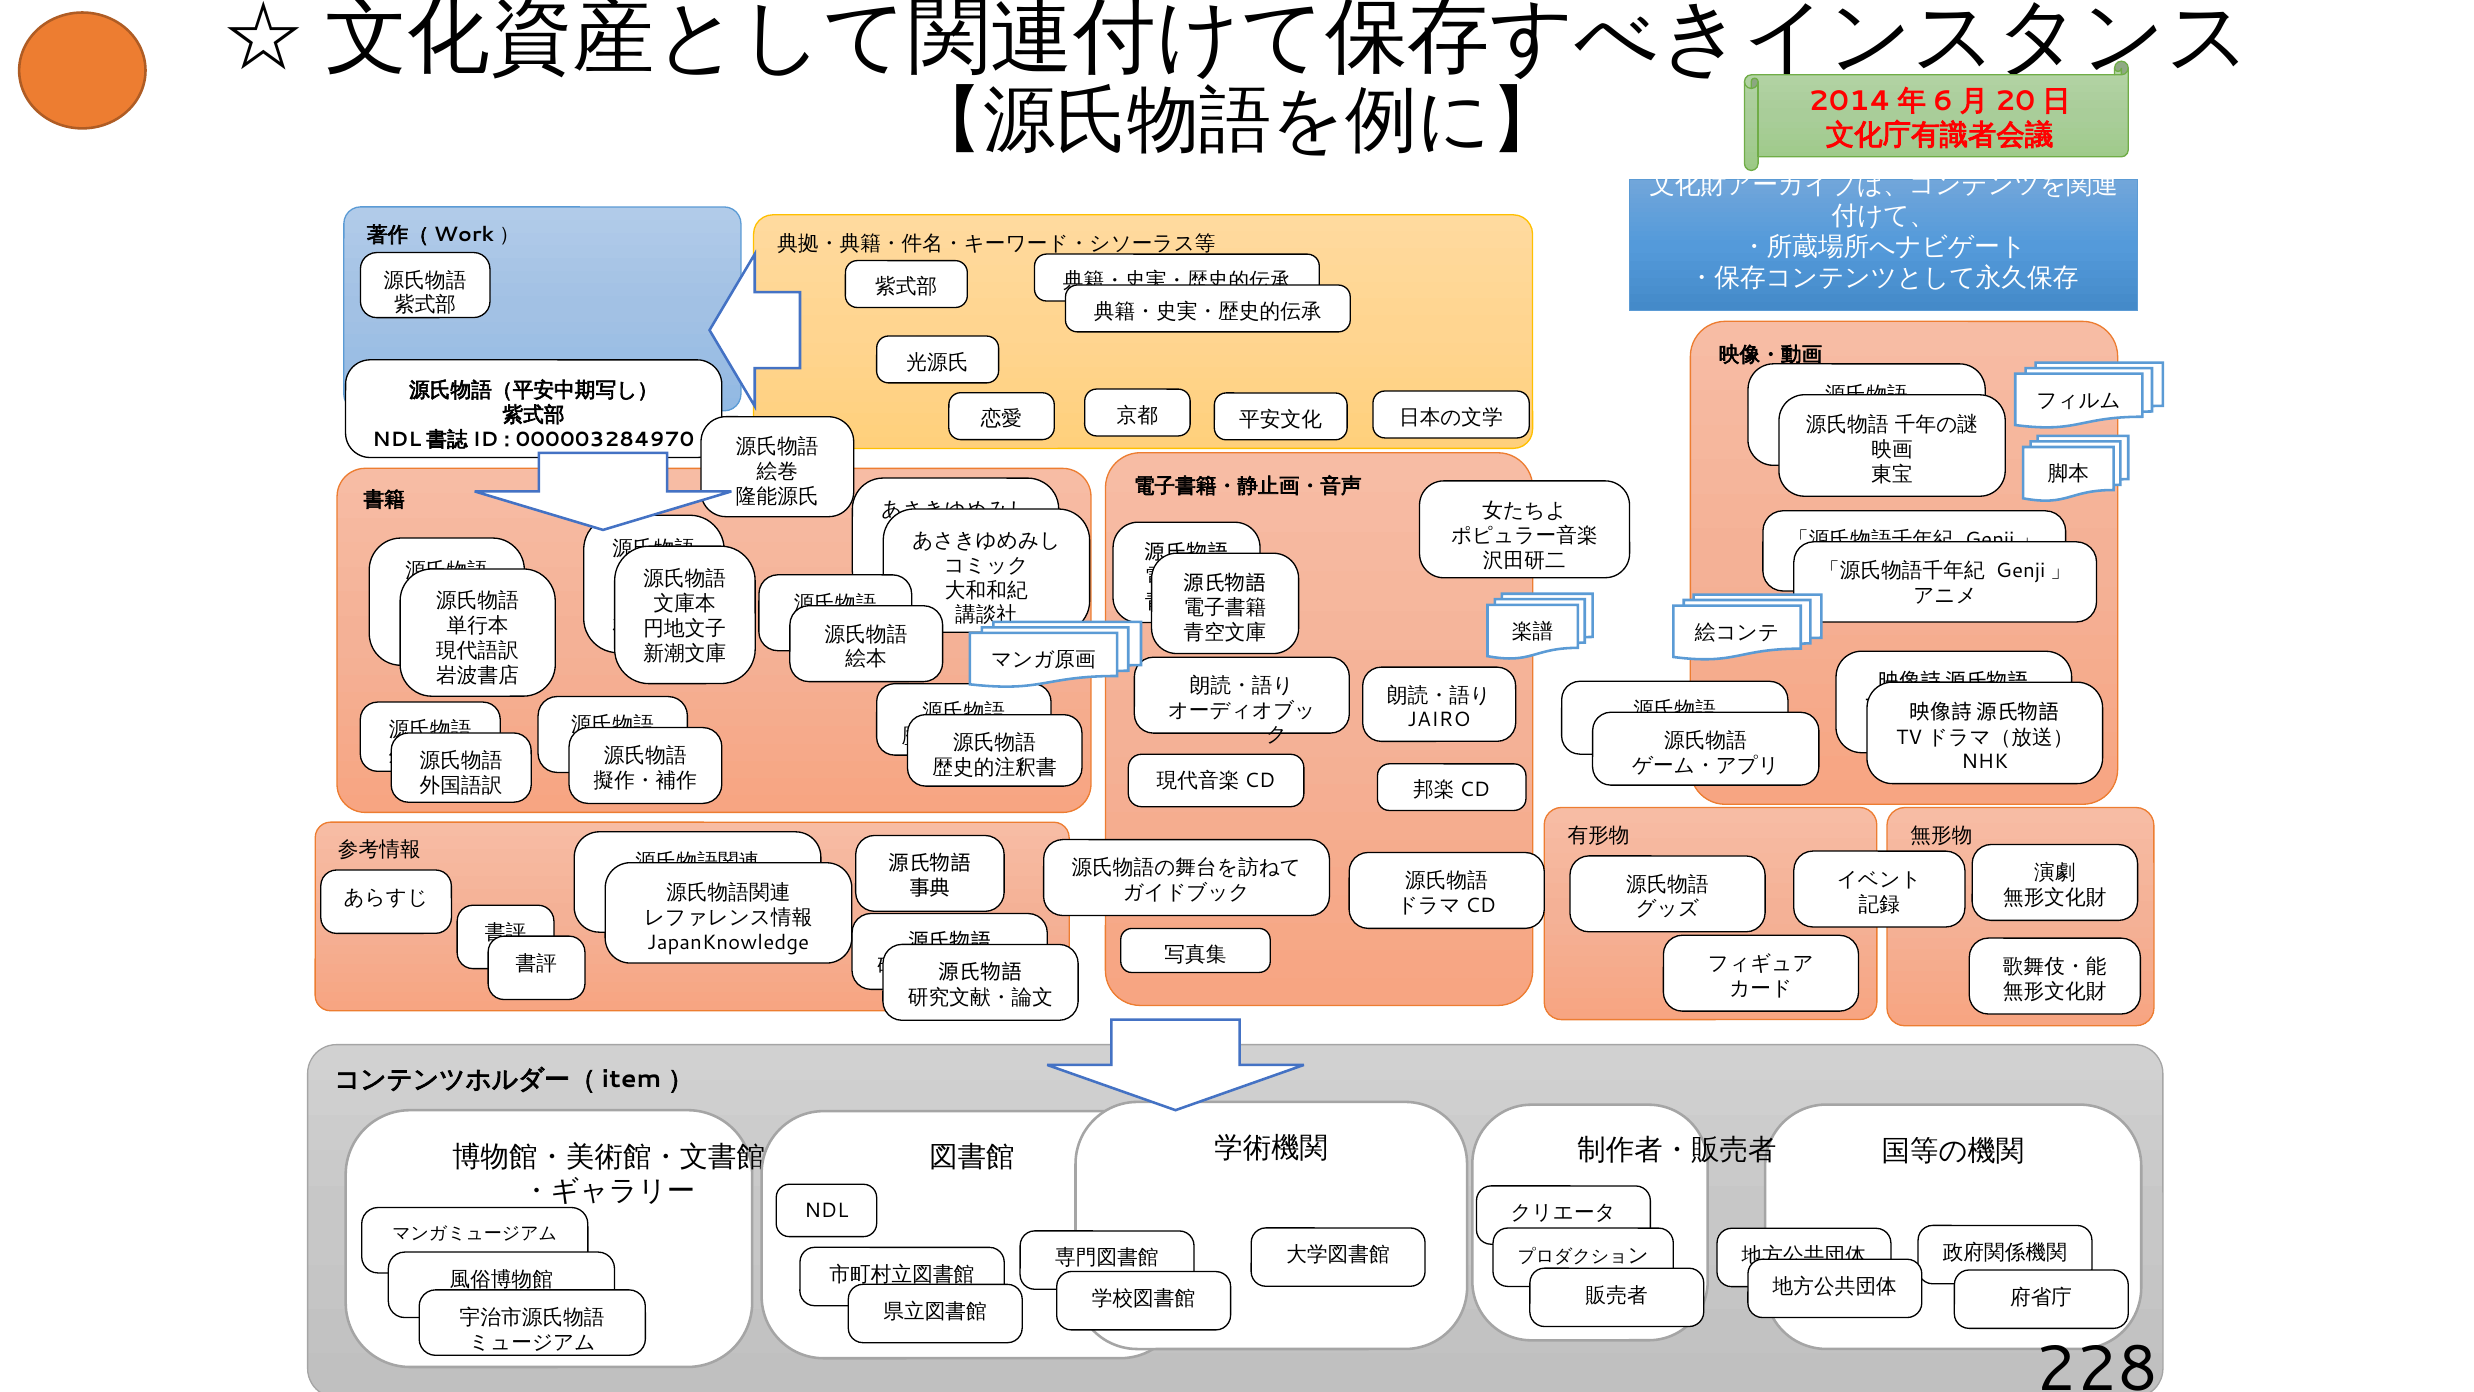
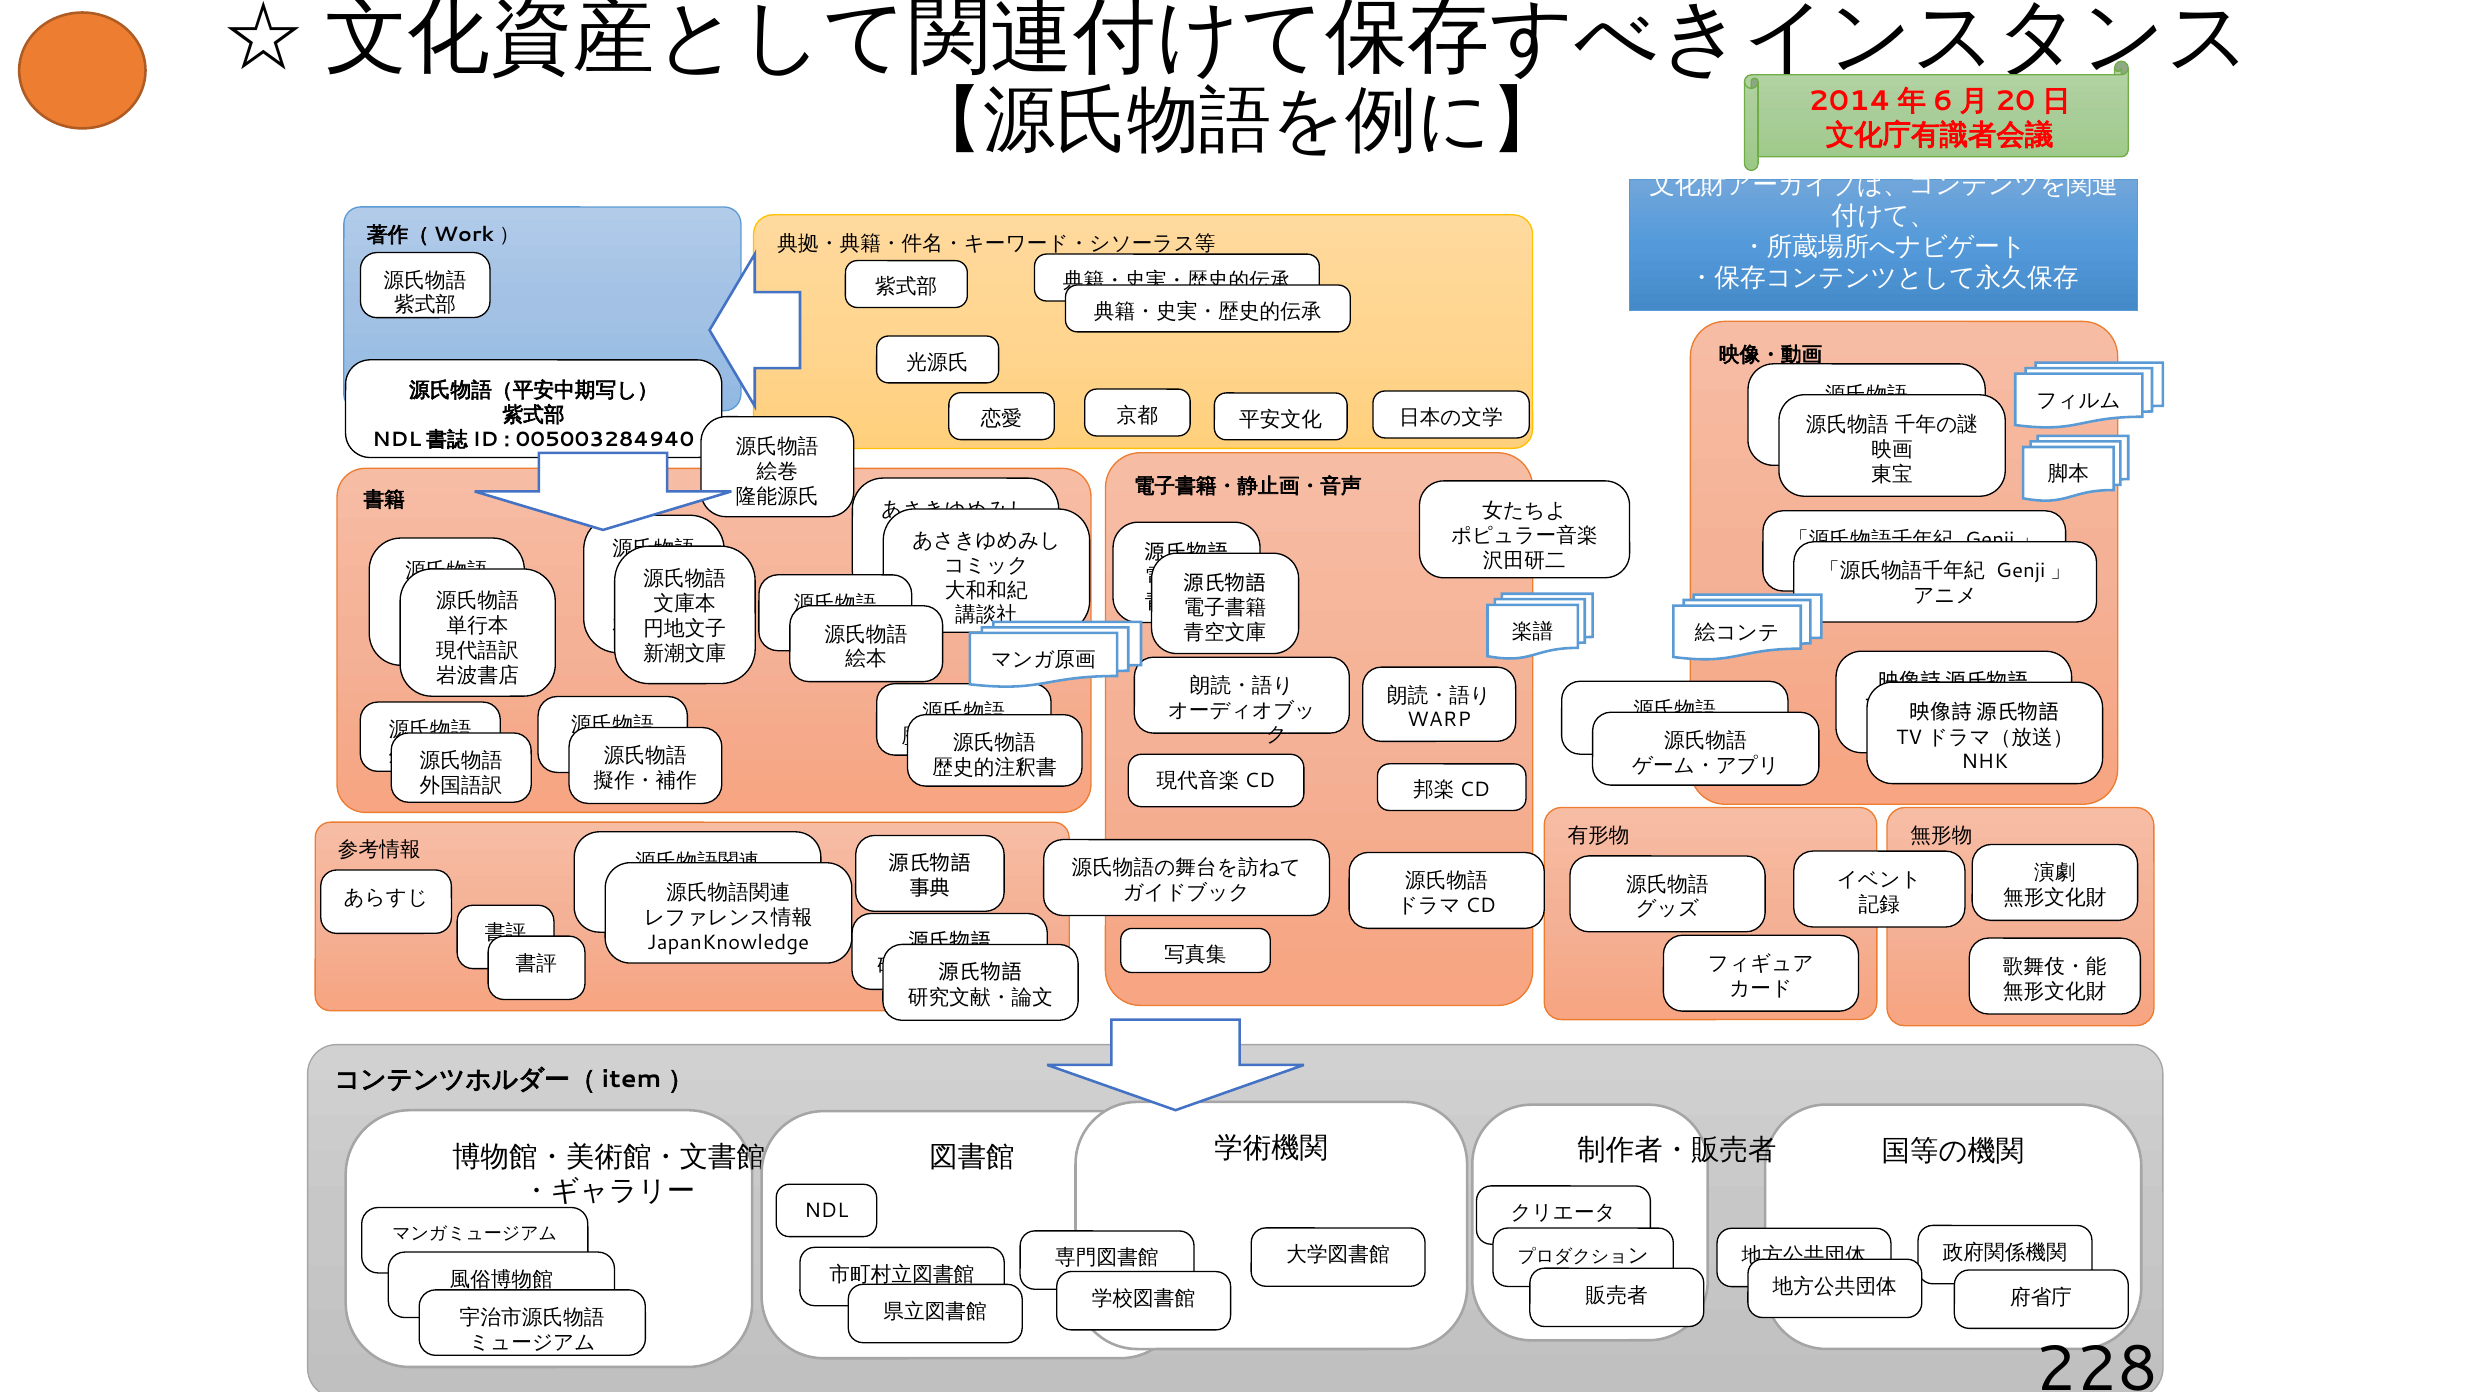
000003284970: 000003284970 -> 005003284940
JAIRO: JAIRO -> WARP
